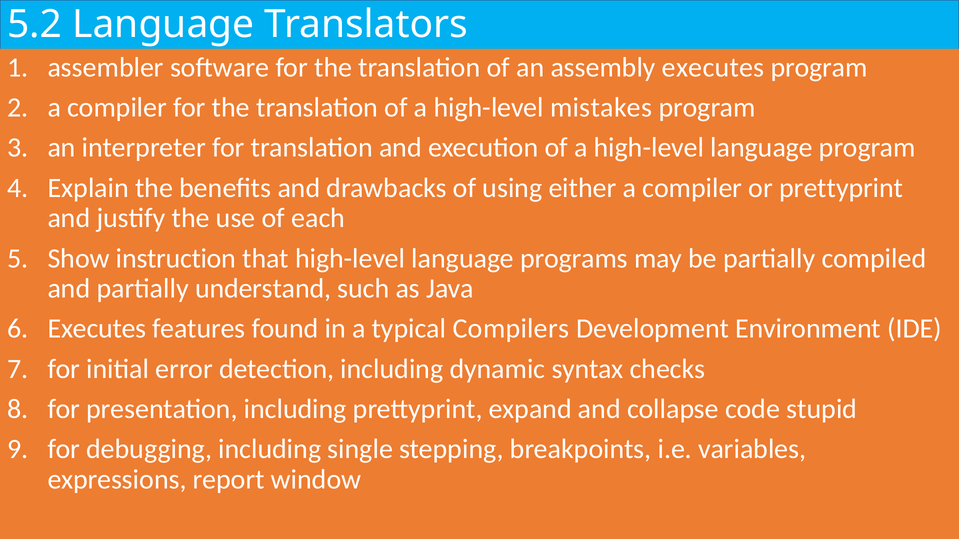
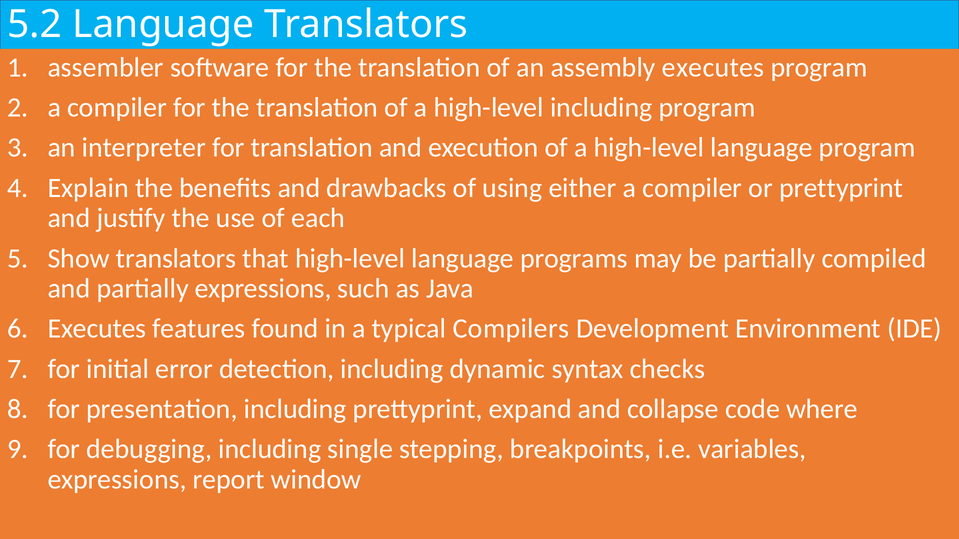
high-level mistakes: mistakes -> including
Show instruction: instruction -> translators
partially understand: understand -> expressions
stupid: stupid -> where
